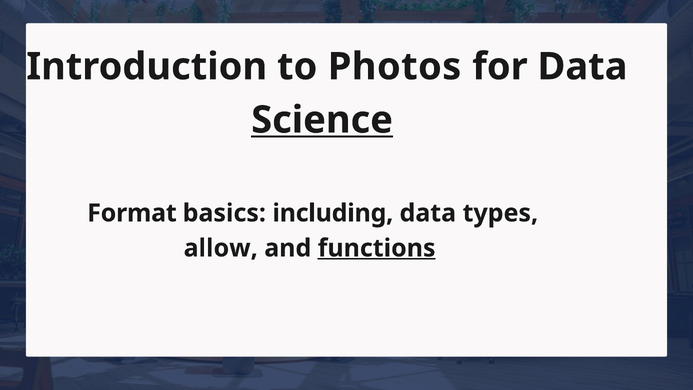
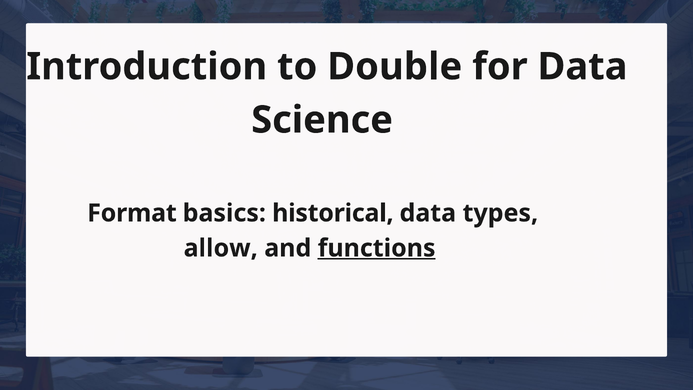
Photos: Photos -> Double
Science underline: present -> none
including: including -> historical
